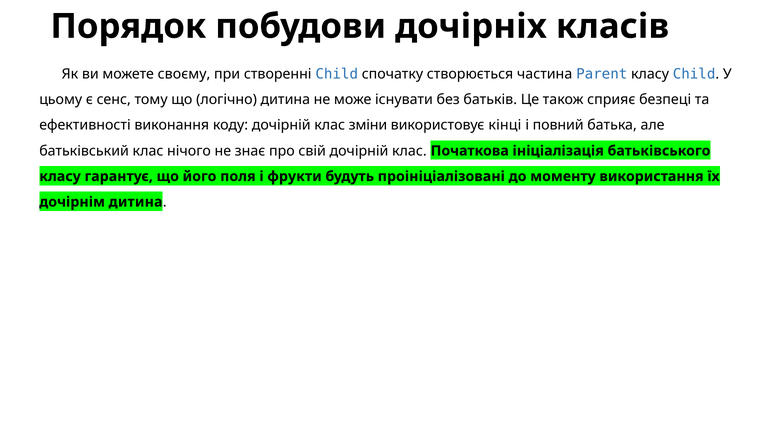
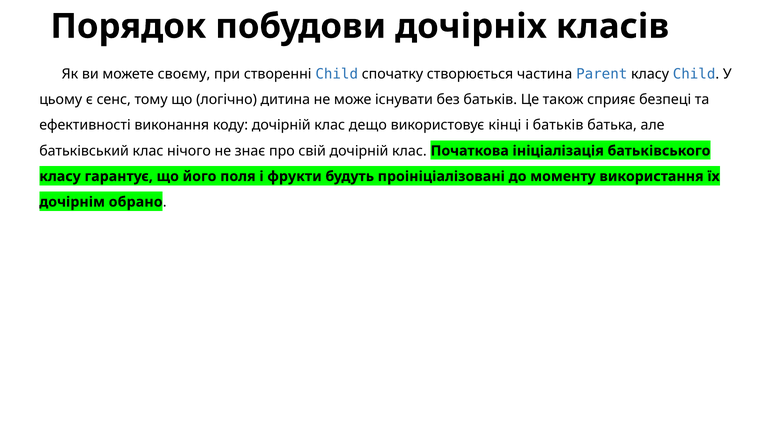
зміни: зміни -> дещо
і повний: повний -> батьків
дочірнім дитина: дитина -> обрано
